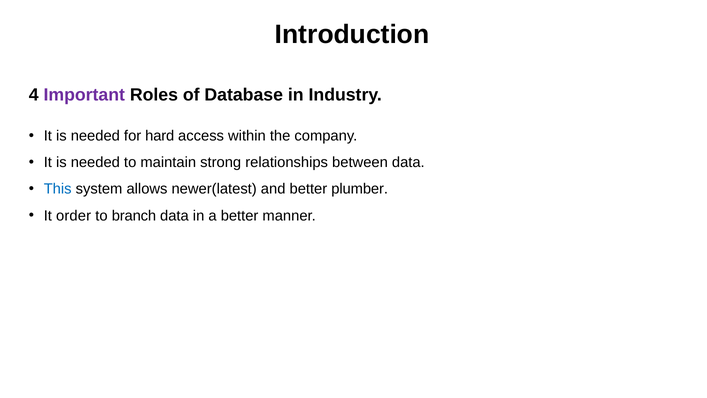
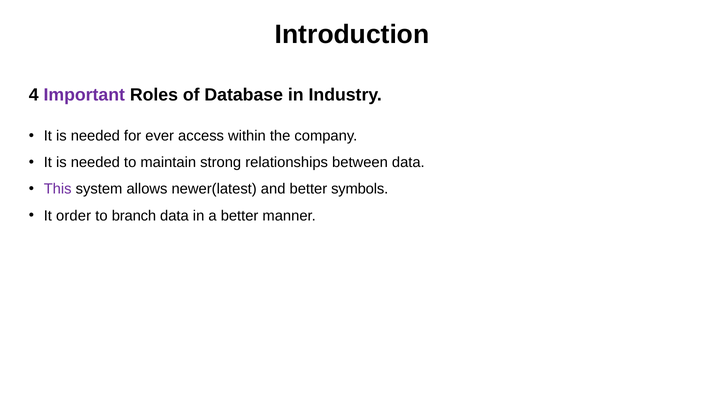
hard: hard -> ever
This colour: blue -> purple
plumber: plumber -> symbols
